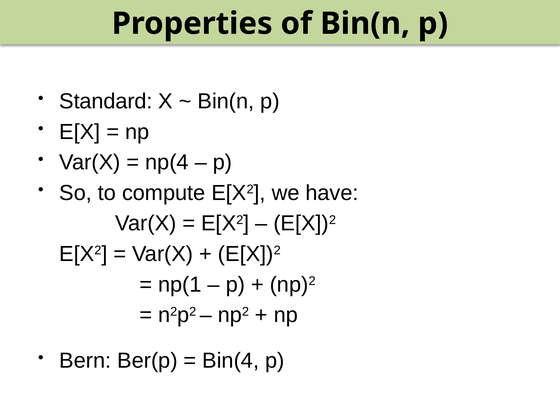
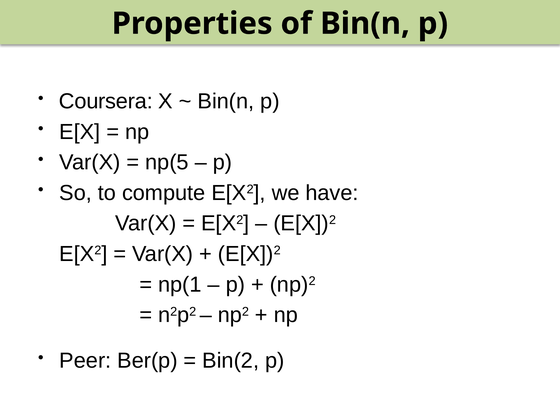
Standard: Standard -> Coursera
np(4: np(4 -> np(5
Bern: Bern -> Peer
Bin(4: Bin(4 -> Bin(2
